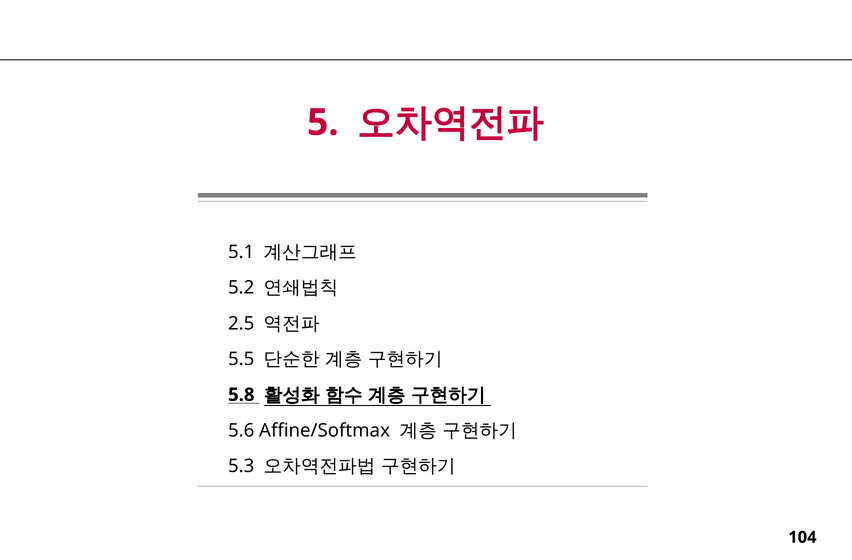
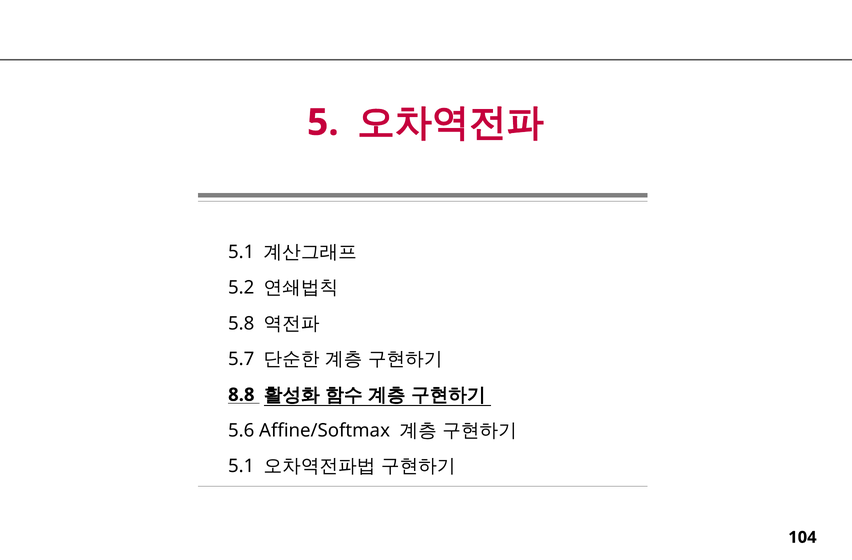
2.5: 2.5 -> 5.8
5.5: 5.5 -> 5.7
5.8: 5.8 -> 8.8
5.3 at (241, 466): 5.3 -> 5.1
